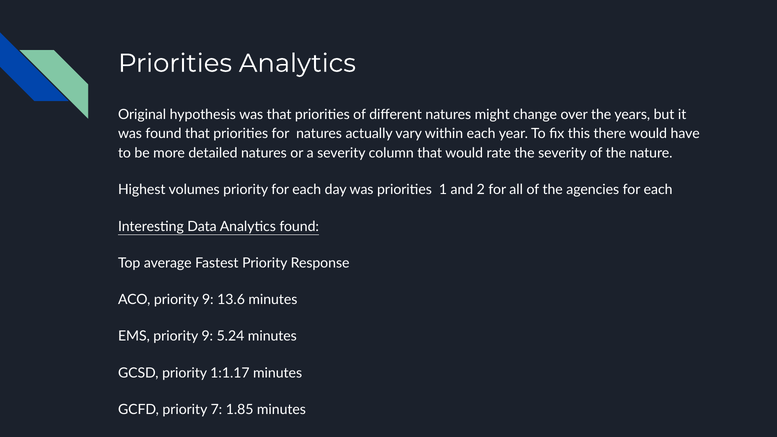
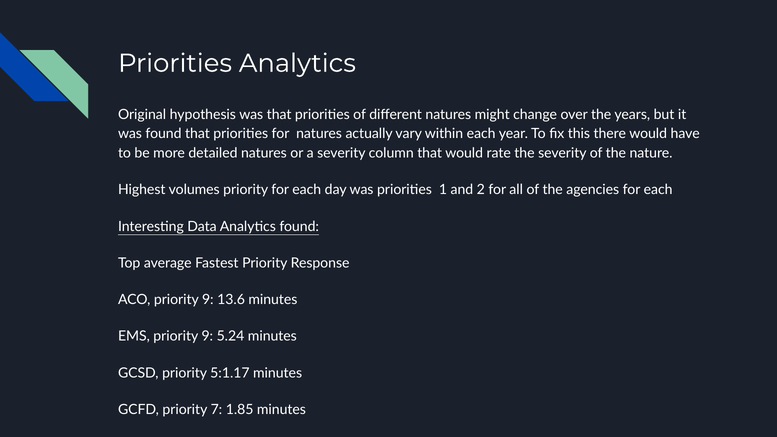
1:1.17: 1:1.17 -> 5:1.17
